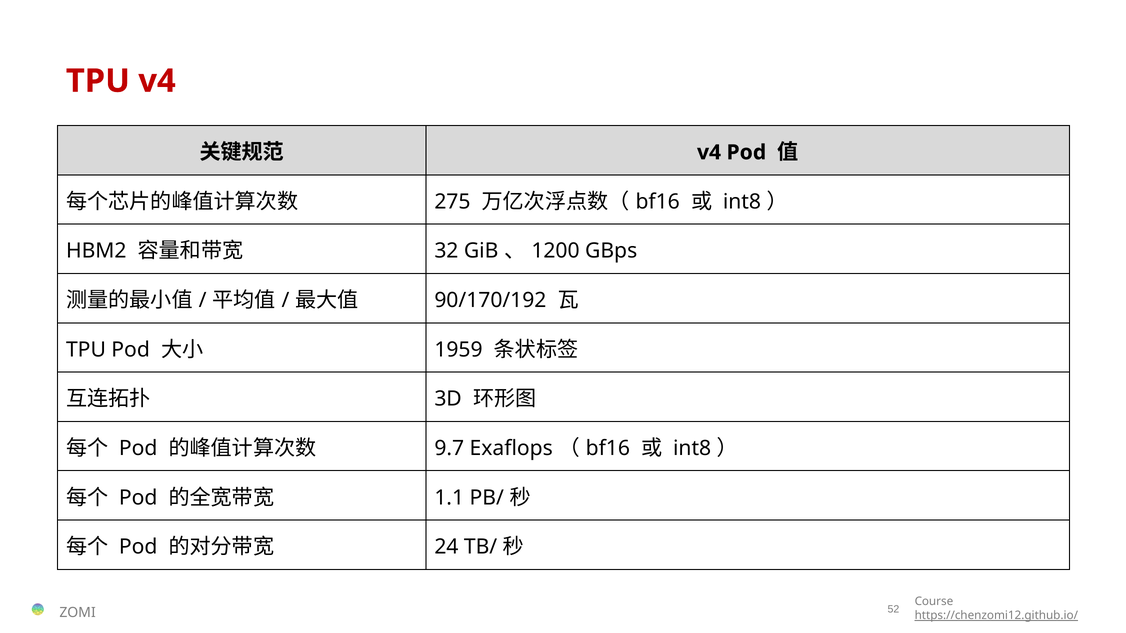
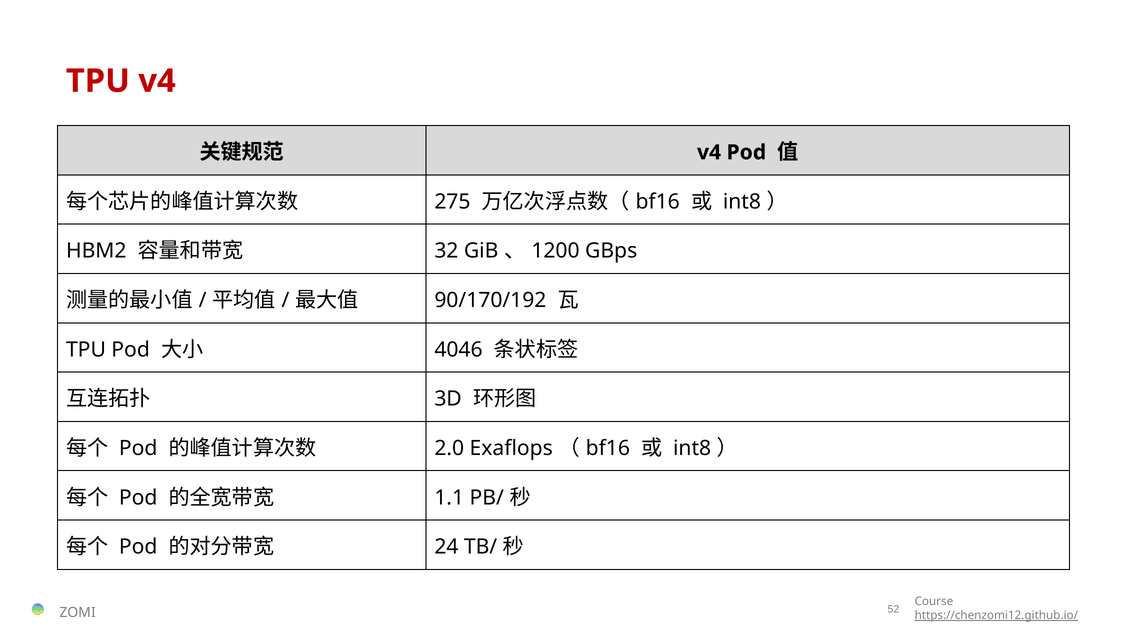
1959: 1959 -> 4046
9.7: 9.7 -> 2.0
